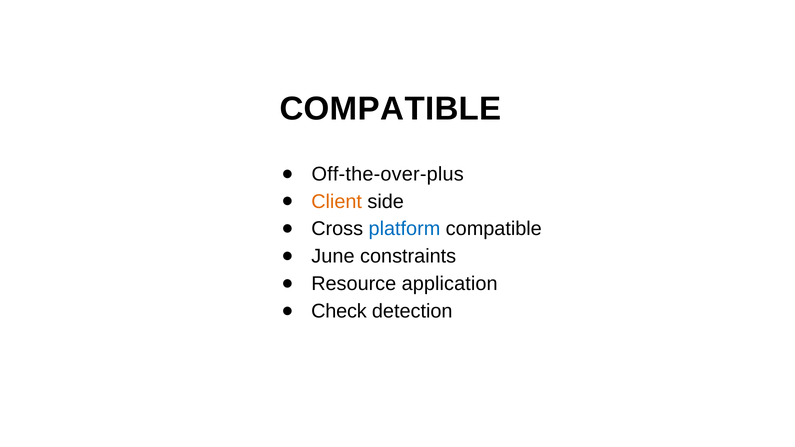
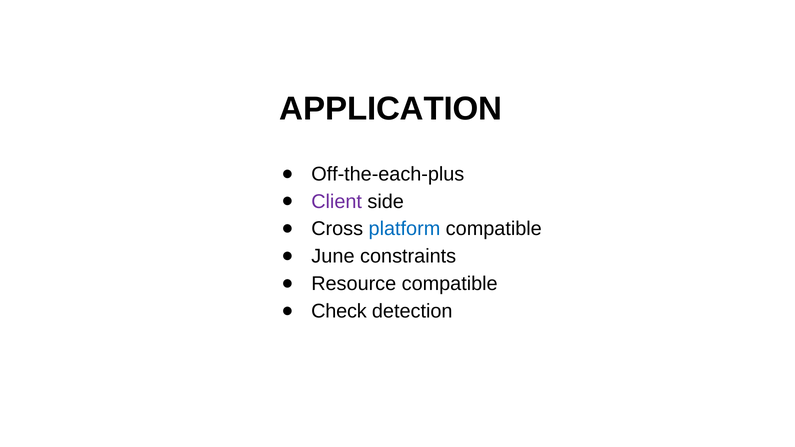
COMPATIBLE at (391, 109): COMPATIBLE -> APPLICATION
Off-the-over-plus: Off-the-over-plus -> Off-the-each-plus
Client colour: orange -> purple
Resource application: application -> compatible
